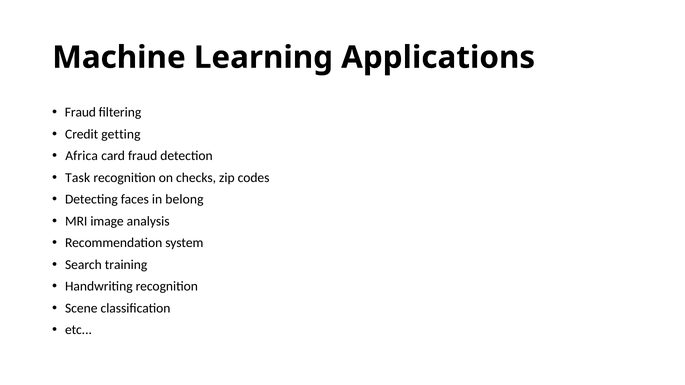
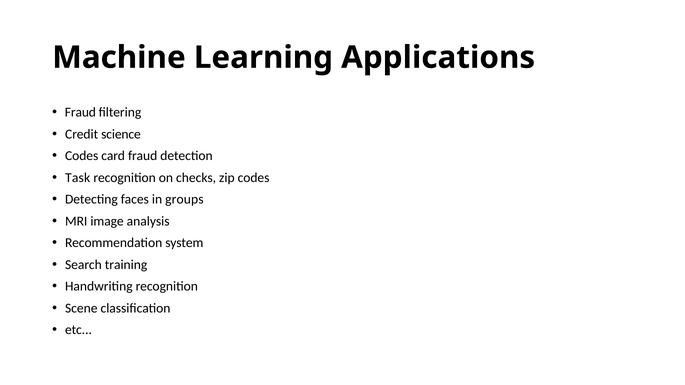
getting: getting -> science
Africa at (82, 156): Africa -> Codes
belong: belong -> groups
